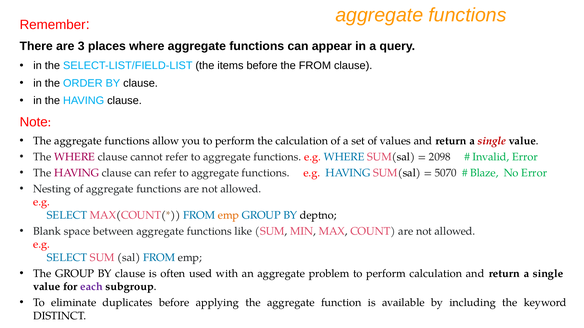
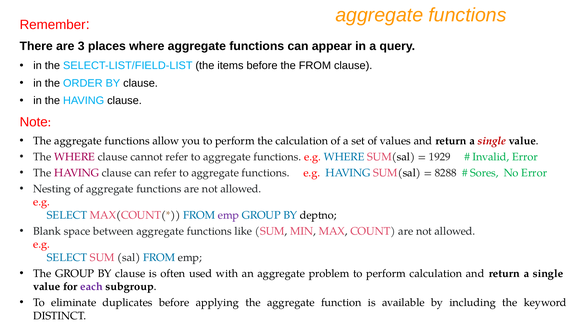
2098: 2098 -> 1929
5070: 5070 -> 8288
Blaze: Blaze -> Sores
emp at (229, 215) colour: orange -> purple
